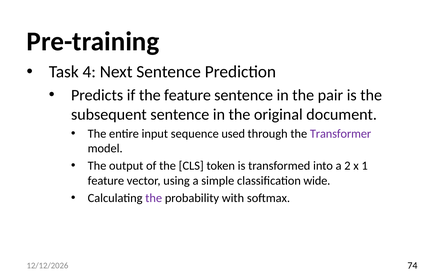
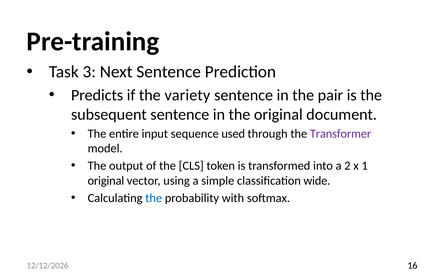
4: 4 -> 3
the feature: feature -> variety
feature at (106, 180): feature -> original
the at (154, 198) colour: purple -> blue
74: 74 -> 16
